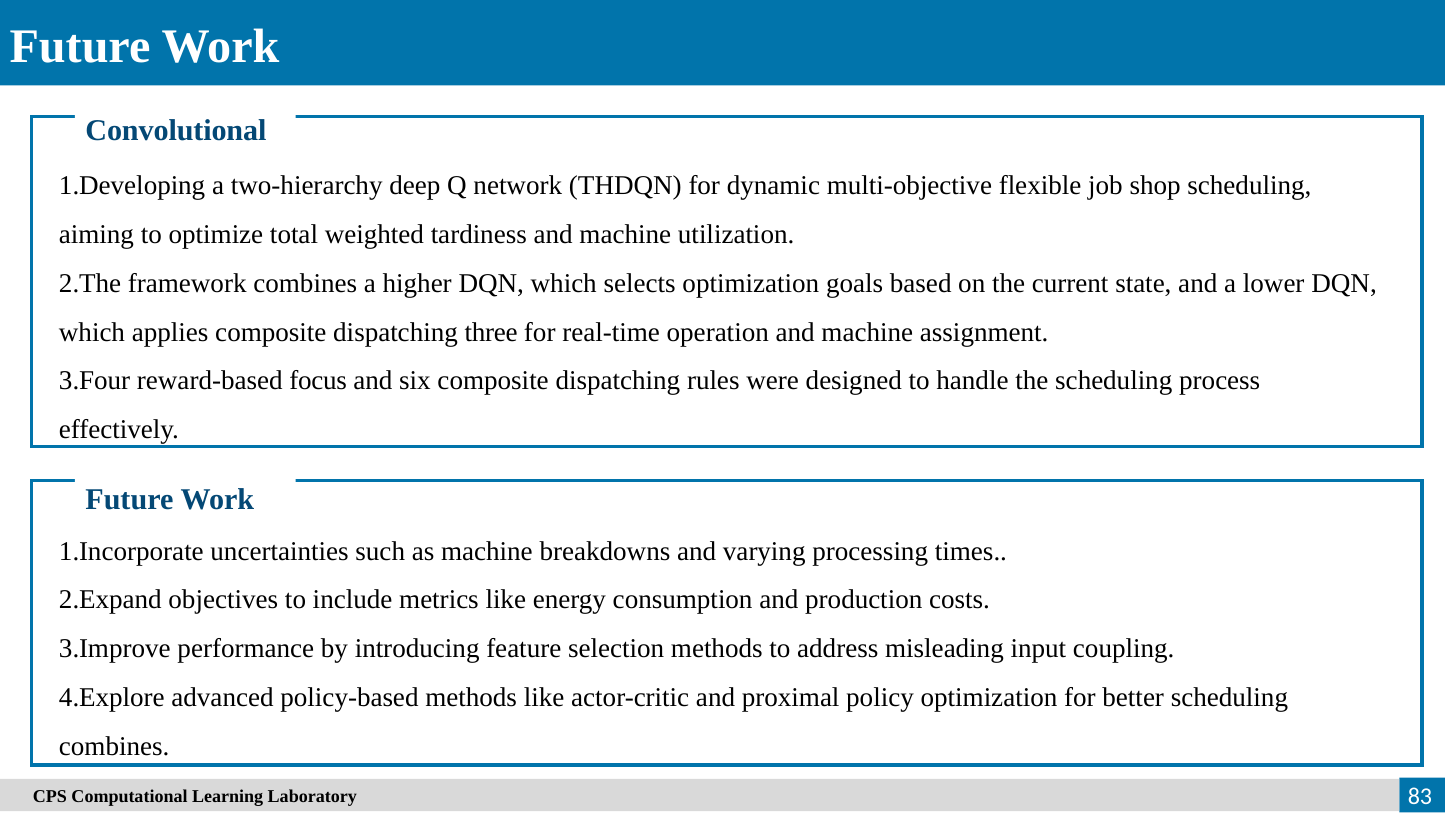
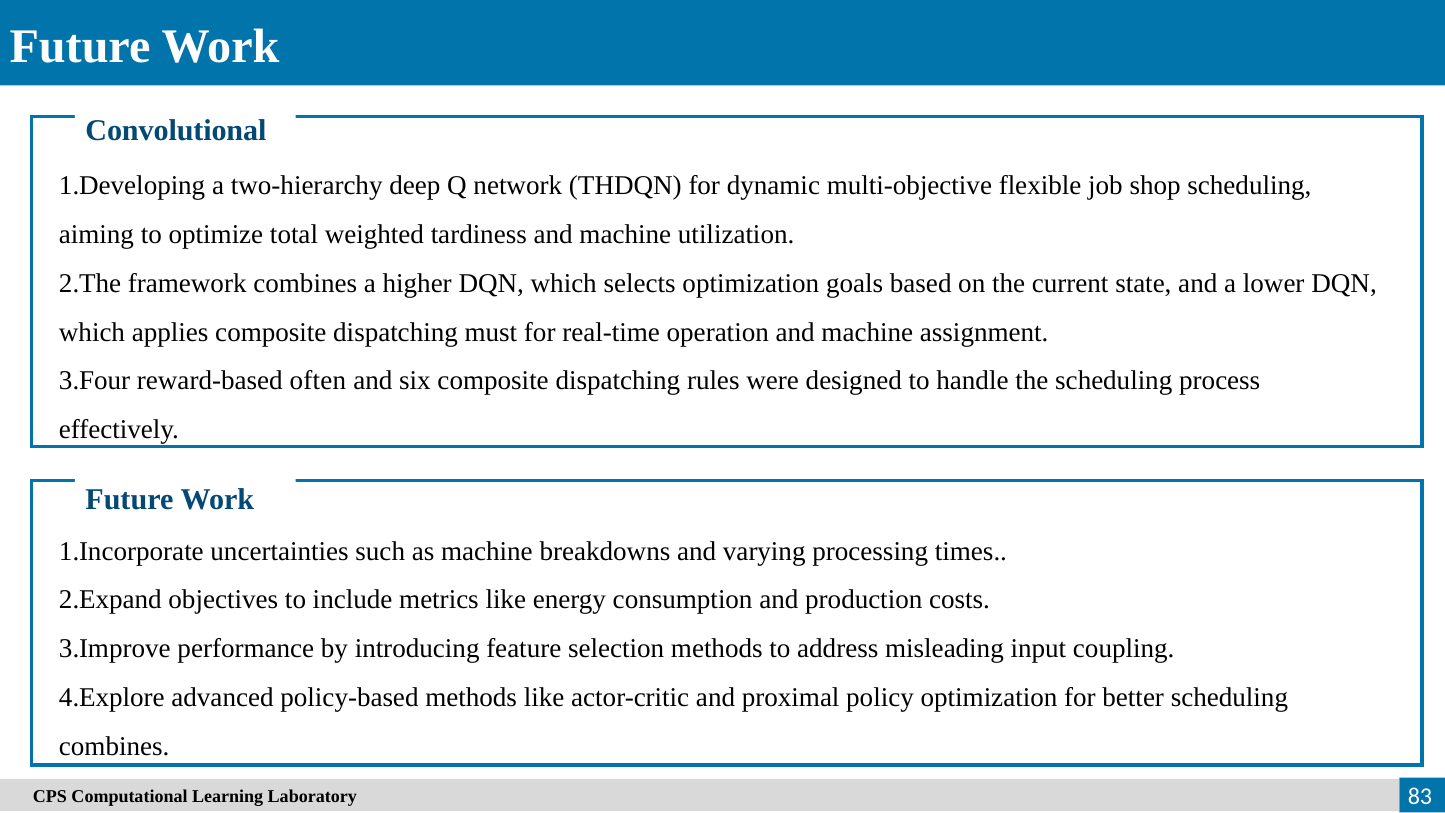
three: three -> must
focus: focus -> often
